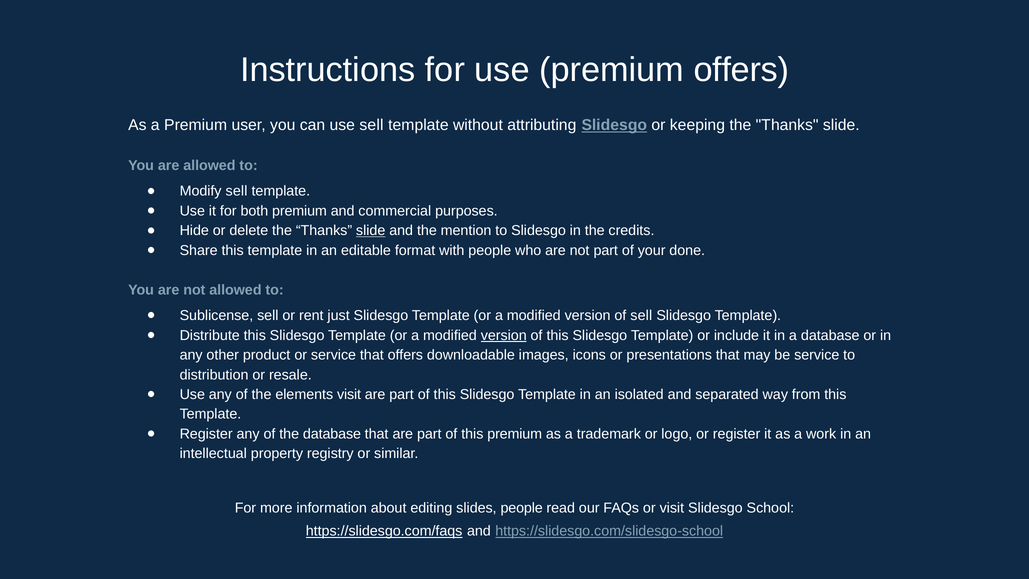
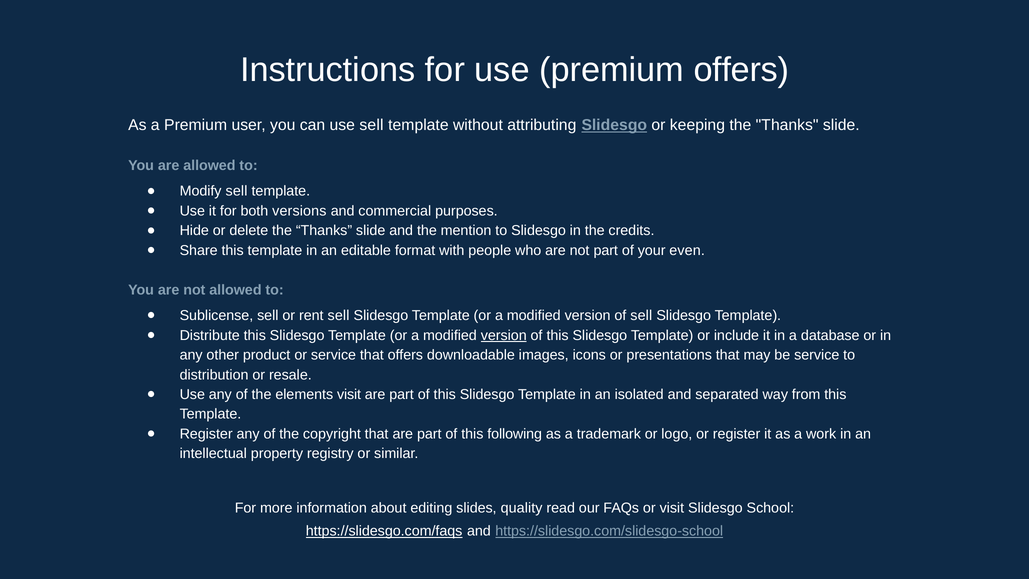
both premium: premium -> versions
slide at (371, 231) underline: present -> none
done: done -> even
rent just: just -> sell
the database: database -> copyright
this premium: premium -> following
slides people: people -> quality
